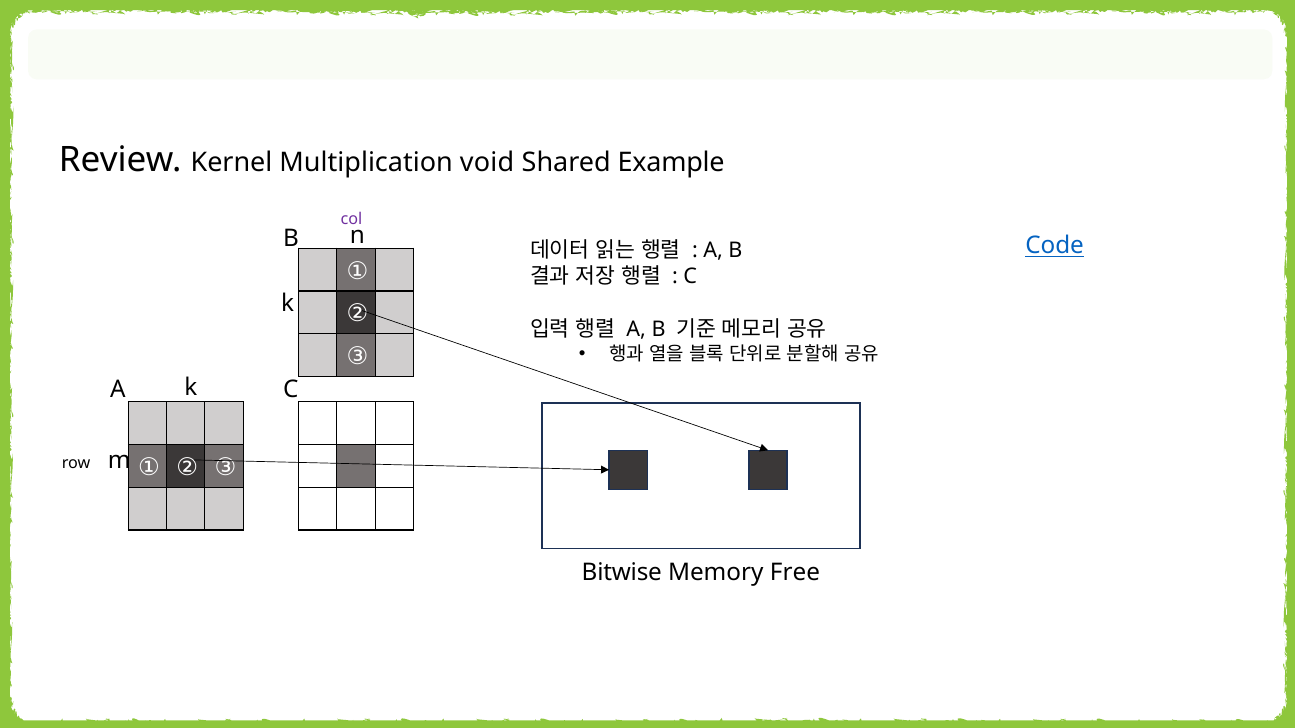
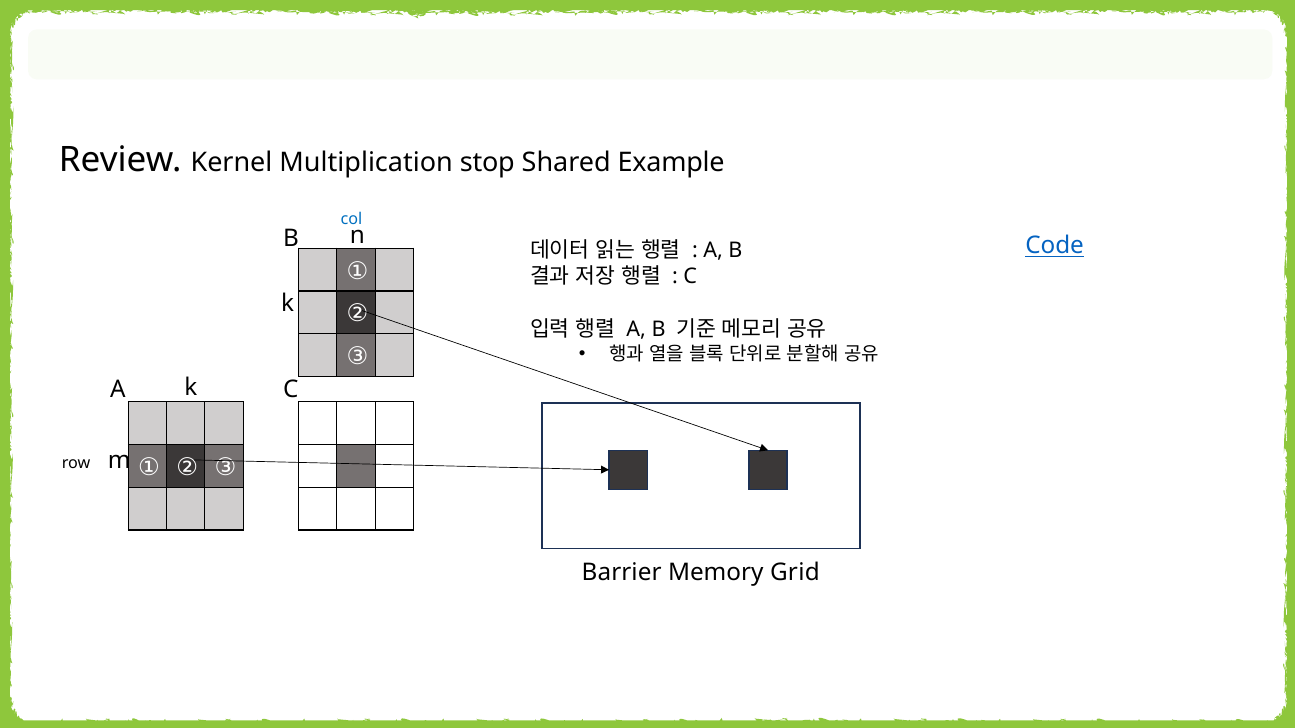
void: void -> stop
col colour: purple -> blue
Bitwise: Bitwise -> Barrier
Free: Free -> Grid
